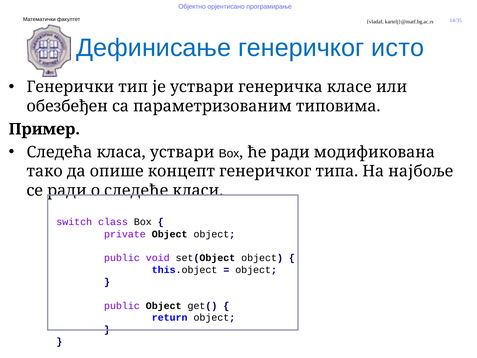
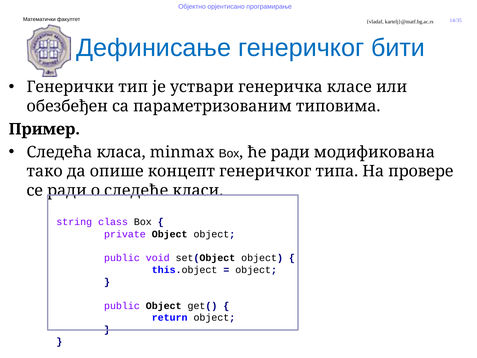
исто: исто -> бити
класа уствари: уствари -> minmax
најбоље: најбоље -> провере
switch: switch -> string
